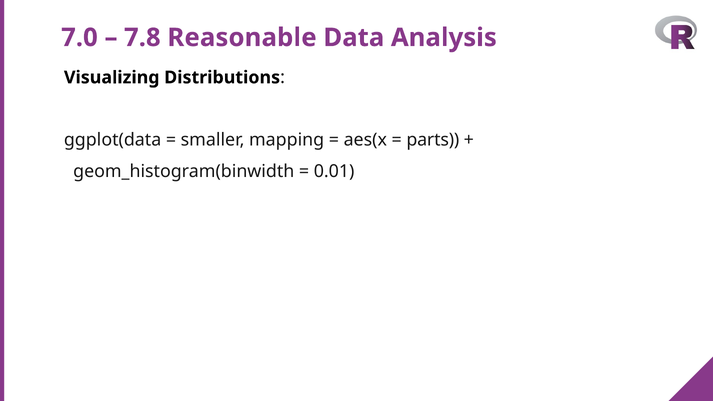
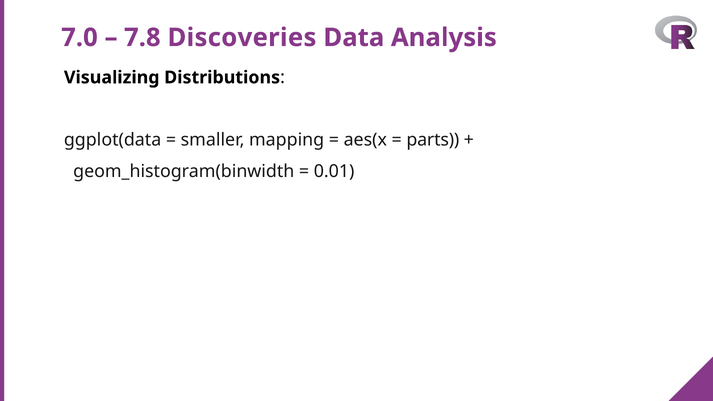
Reasonable: Reasonable -> Discoveries
